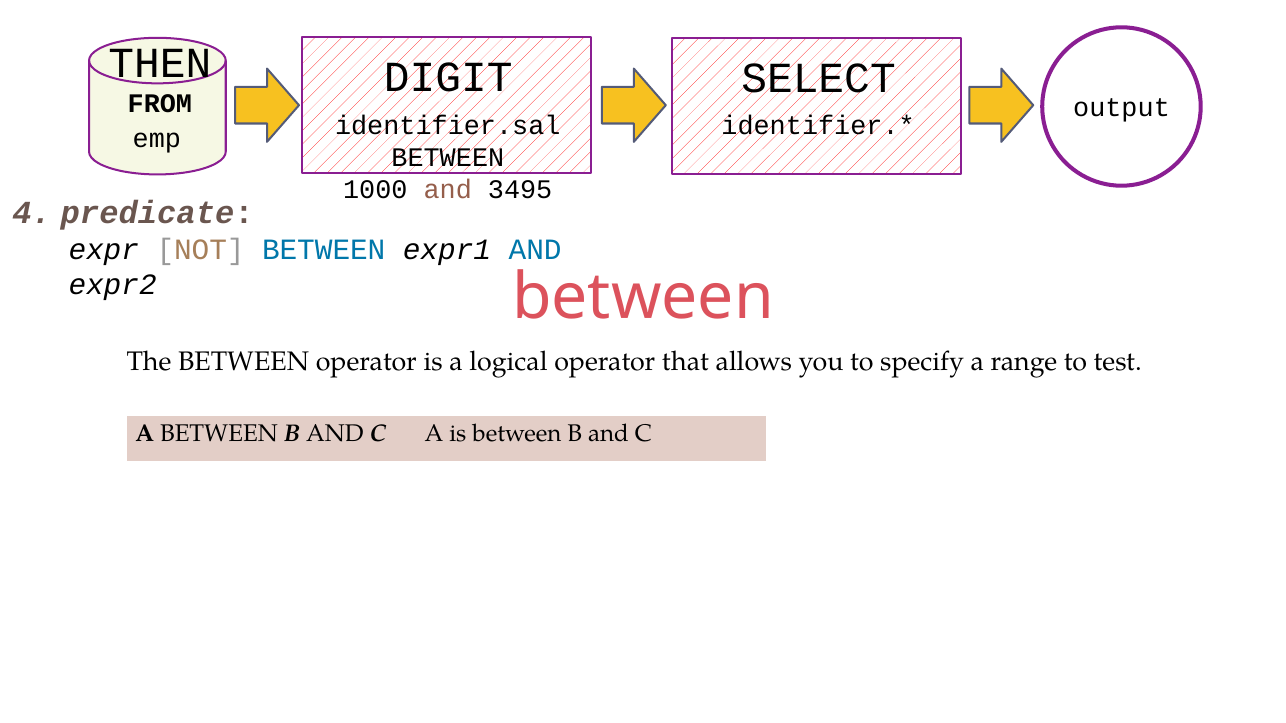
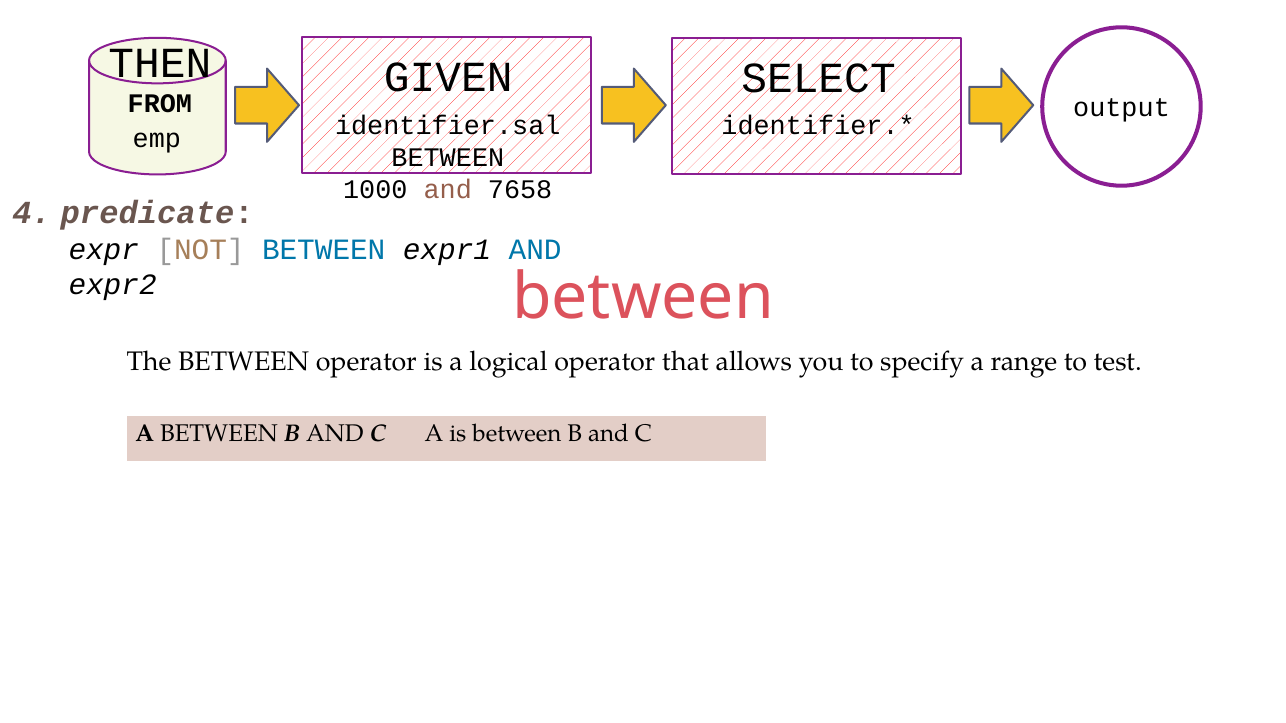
DIGIT: DIGIT -> GIVEN
3495: 3495 -> 7658
